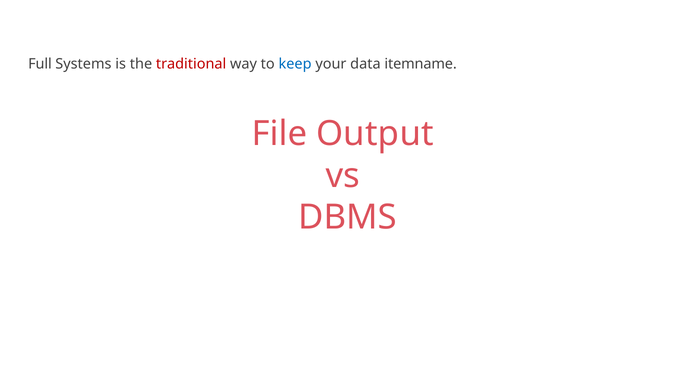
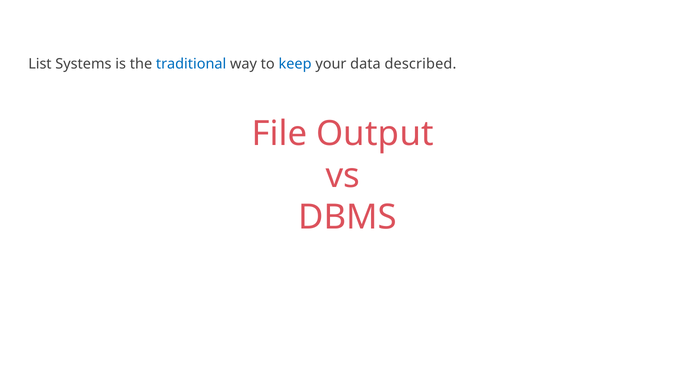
Full: Full -> List
traditional colour: red -> blue
itemname: itemname -> described
